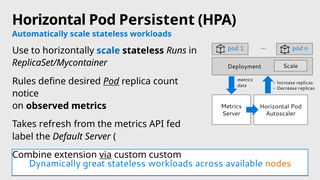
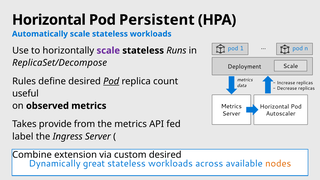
scale at (108, 51) colour: blue -> purple
ReplicaSet/Mycontainer: ReplicaSet/Mycontainer -> ReplicaSet/Decompose
notice: notice -> useful
refresh: refresh -> provide
Default: Default -> Ingress
via underline: present -> none
custom custom: custom -> desired
